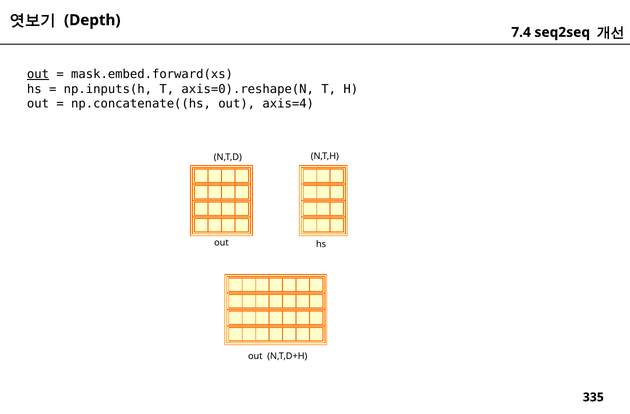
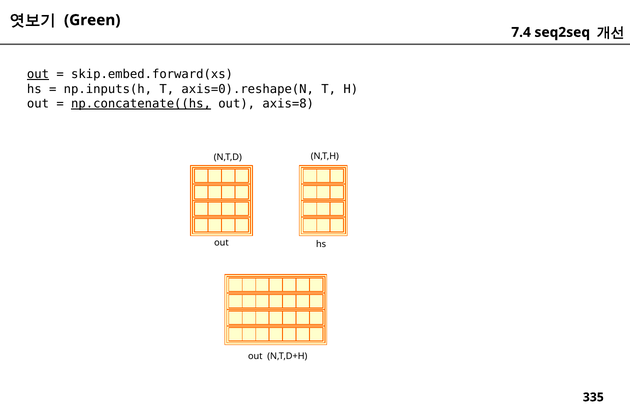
Depth: Depth -> Green
mask.embed.forward(xs: mask.embed.forward(xs -> skip.embed.forward(xs
np.concatenate((hs underline: none -> present
axis=4: axis=4 -> axis=8
